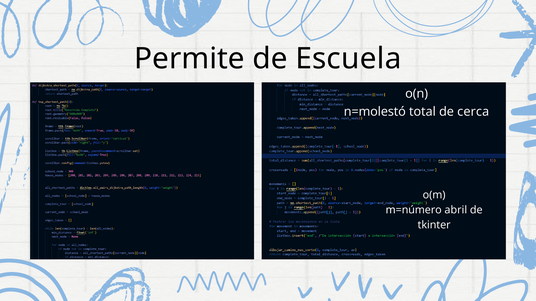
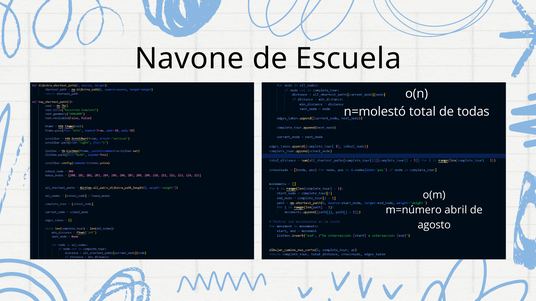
Permite: Permite -> Navone
cerca: cerca -> todas
tkinter: tkinter -> agosto
